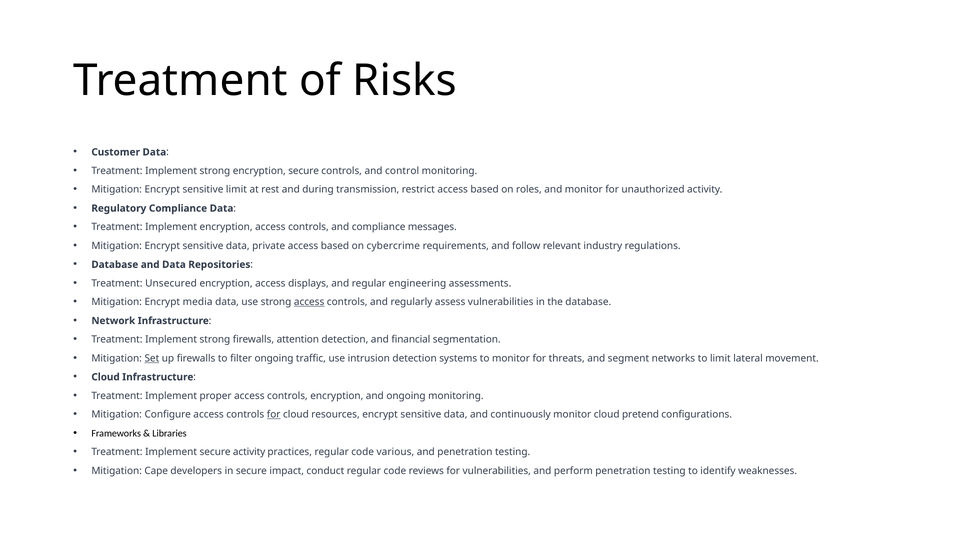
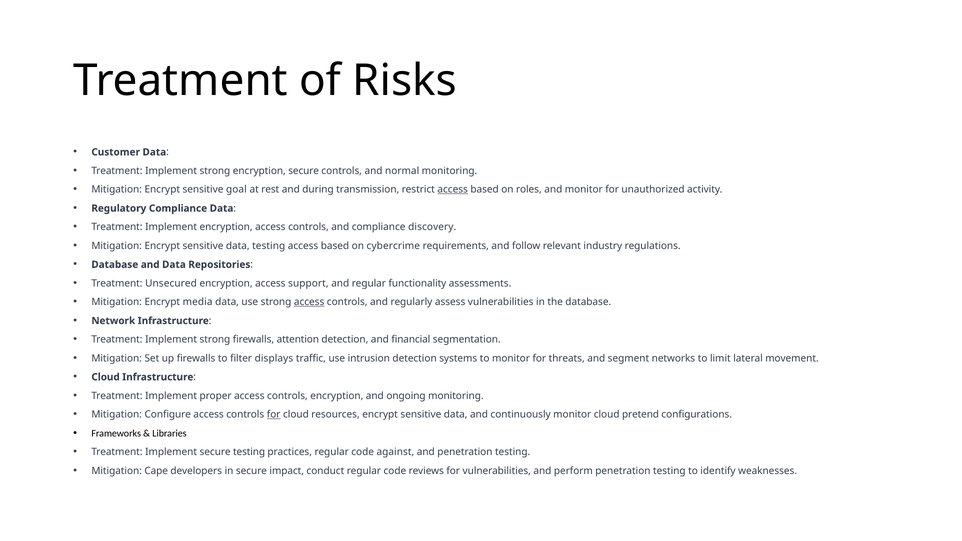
control: control -> normal
sensitive limit: limit -> goal
access at (453, 190) underline: none -> present
messages: messages -> discovery
data private: private -> testing
displays: displays -> support
engineering: engineering -> functionality
Set underline: present -> none
filter ongoing: ongoing -> displays
secure activity: activity -> testing
various: various -> against
